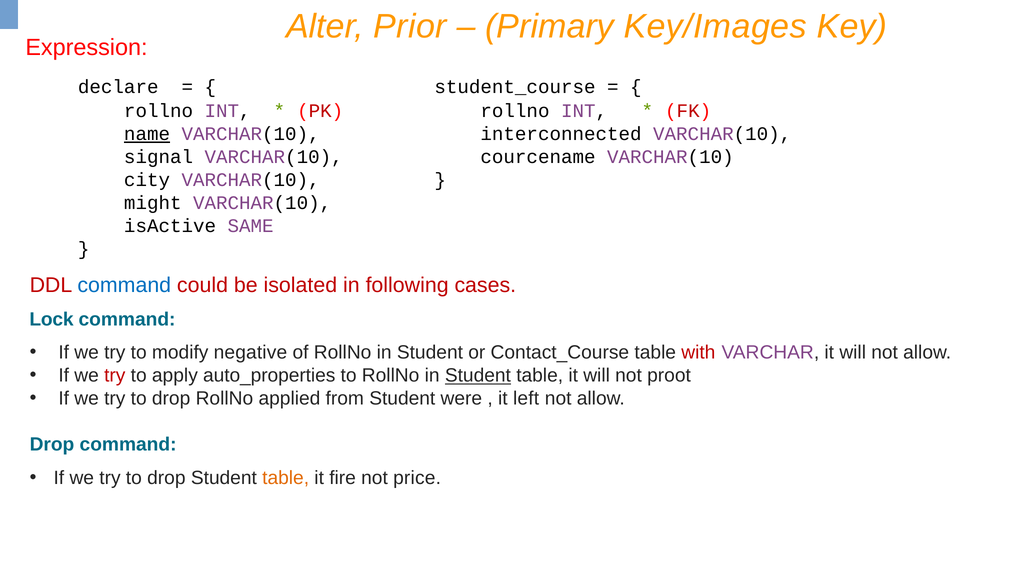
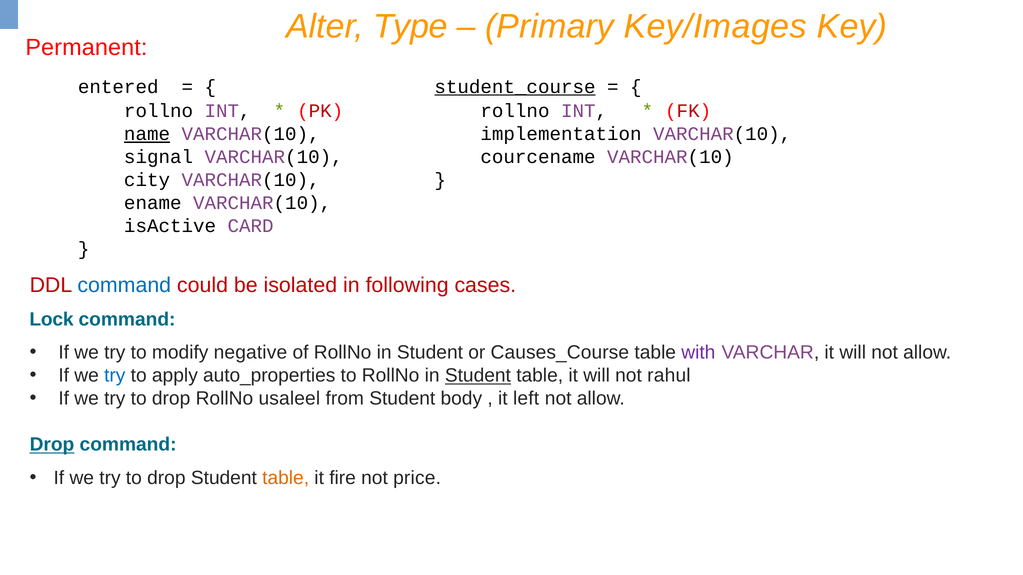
Prior: Prior -> Type
Expression: Expression -> Permanent
declare: declare -> entered
student_course underline: none -> present
interconnected: interconnected -> implementation
might: might -> ename
SAME: SAME -> CARD
Contact_Course: Contact_Course -> Causes_Course
with colour: red -> purple
try at (115, 376) colour: red -> blue
proot: proot -> rahul
applied: applied -> usaleel
were: were -> body
Drop at (52, 445) underline: none -> present
